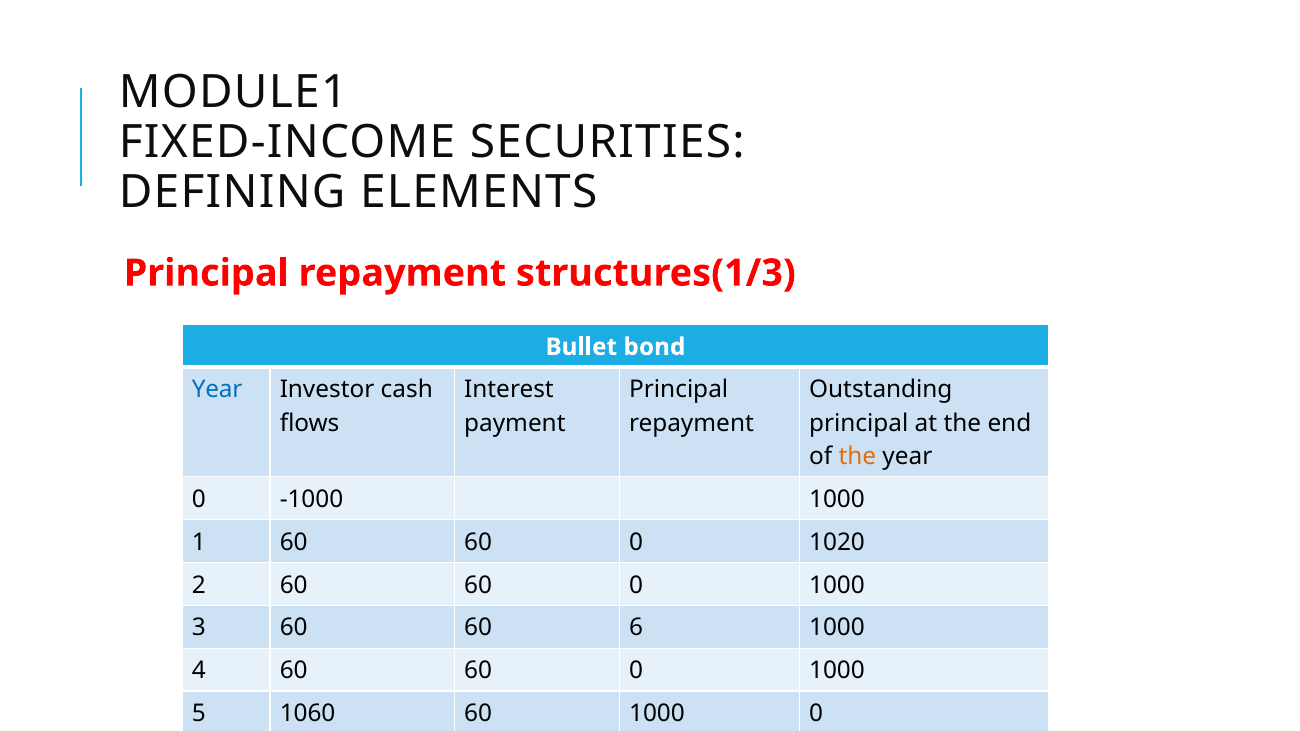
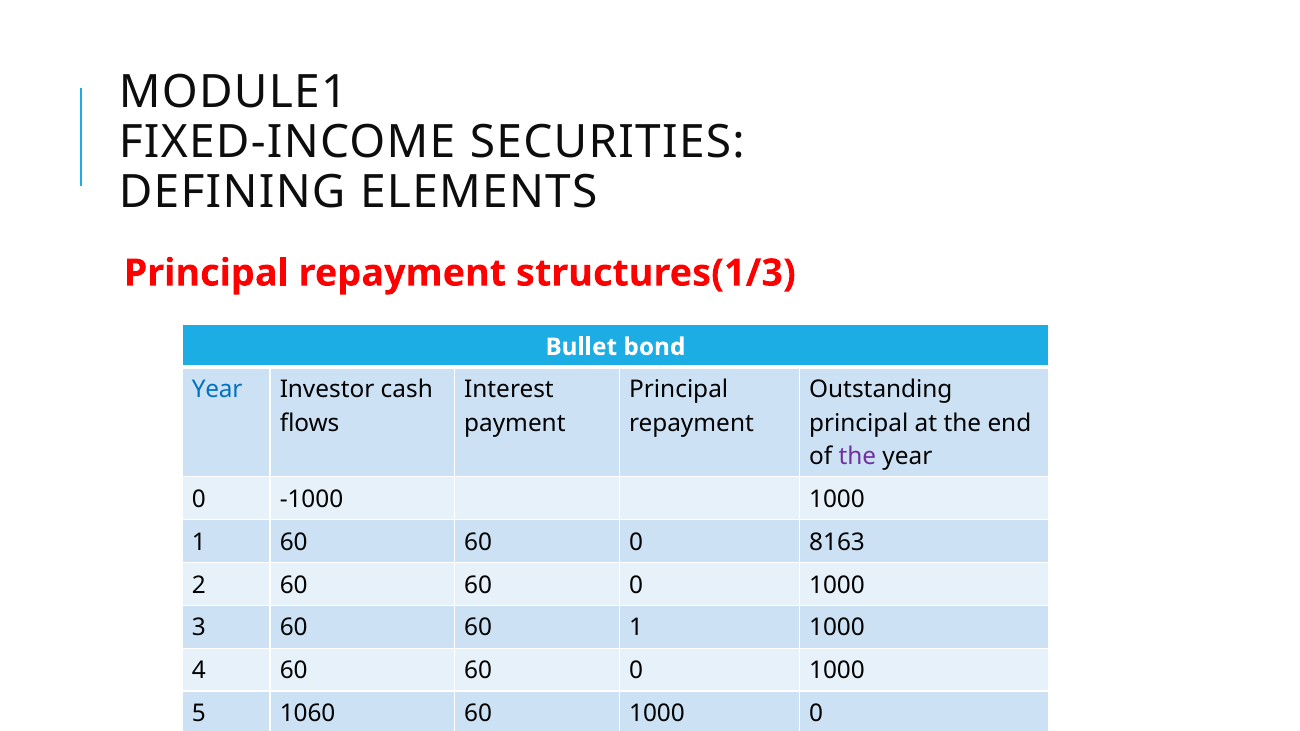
the at (857, 456) colour: orange -> purple
1020: 1020 -> 8163
60 6: 6 -> 1
